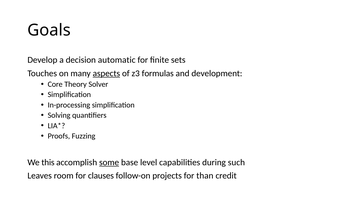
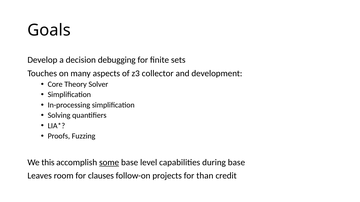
automatic: automatic -> debugging
aspects underline: present -> none
formulas: formulas -> collector
during such: such -> base
